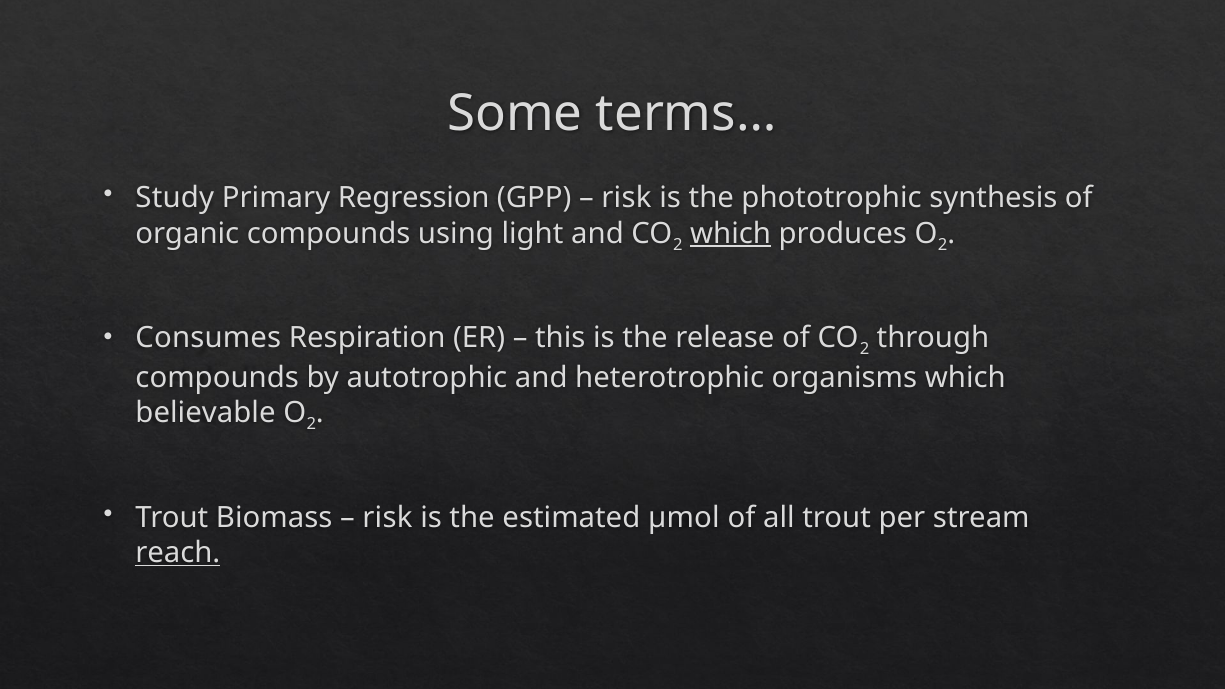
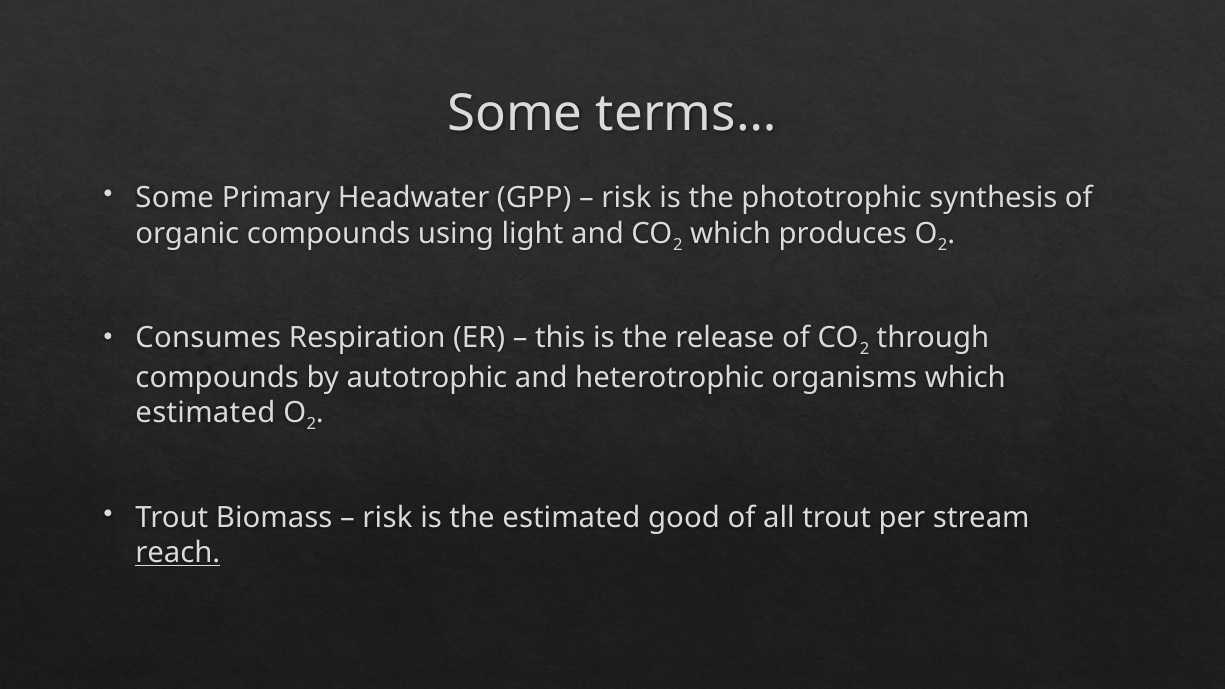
Study at (175, 198): Study -> Some
Regression: Regression -> Headwater
which at (731, 233) underline: present -> none
believable at (206, 413): believable -> estimated
µmol: µmol -> good
